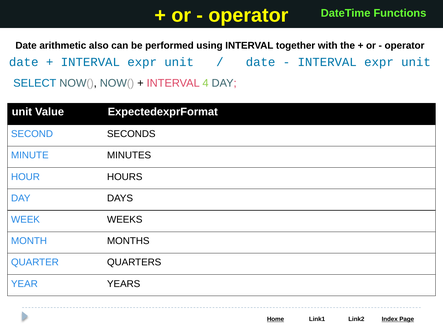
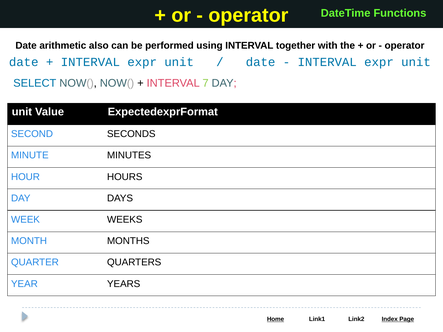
4: 4 -> 7
